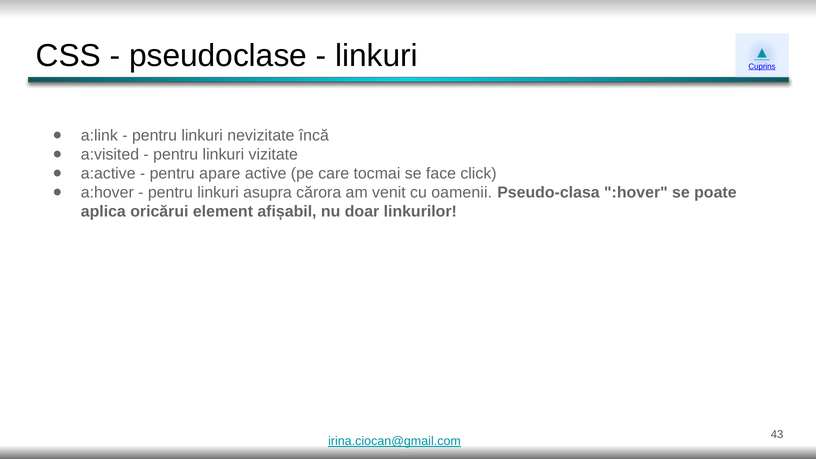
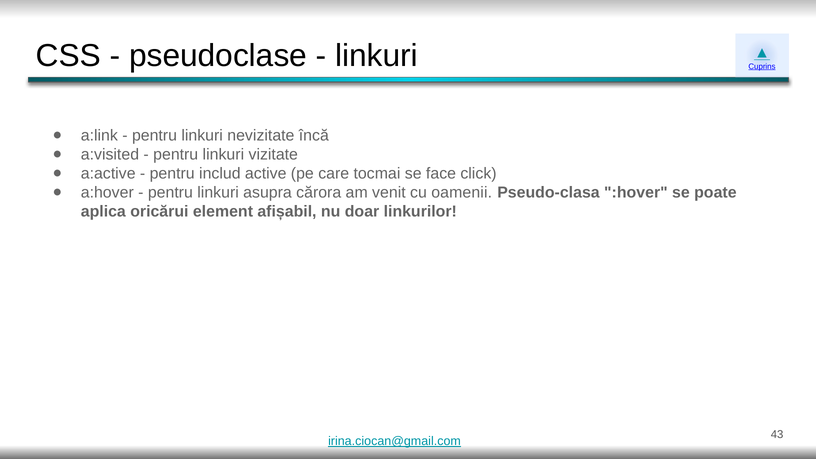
apare: apare -> includ
